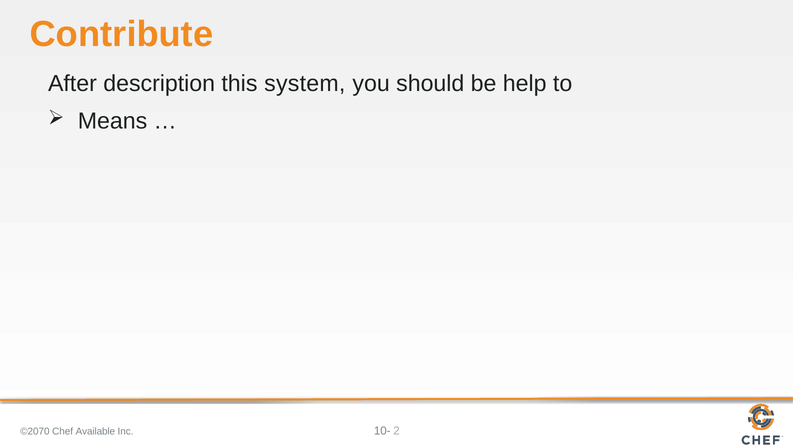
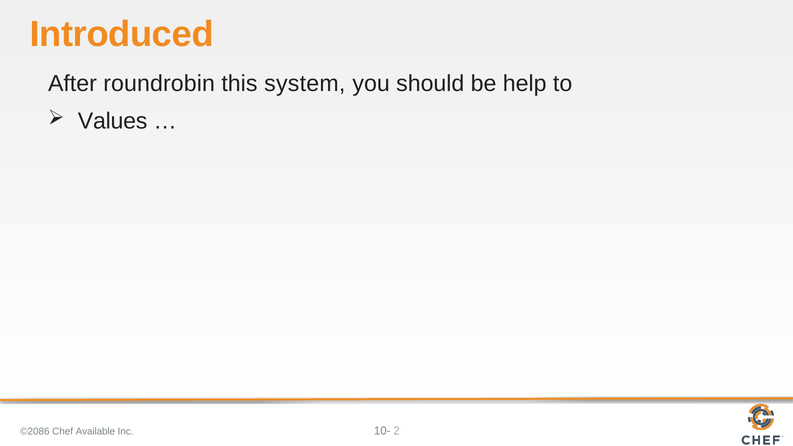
Contribute: Contribute -> Introduced
description: description -> roundrobin
Means: Means -> Values
©2070: ©2070 -> ©2086
